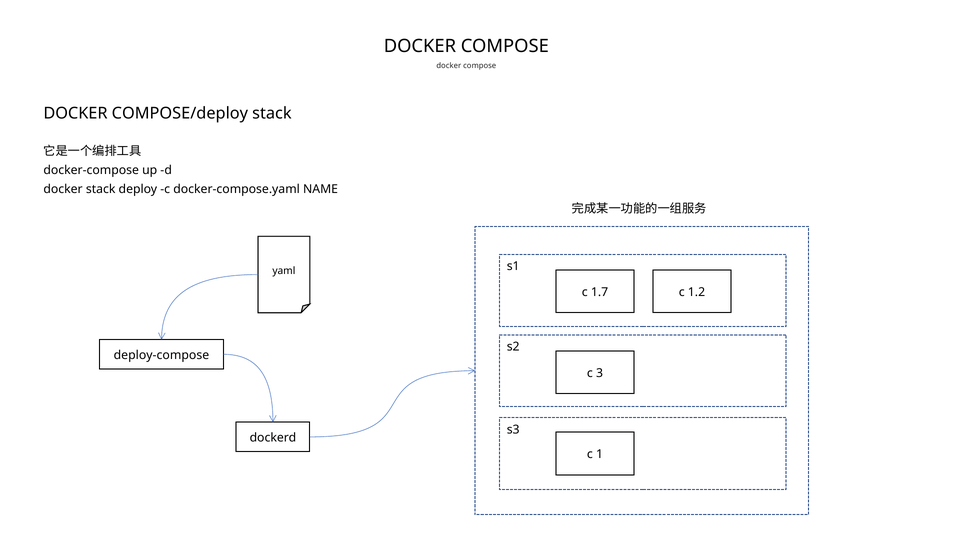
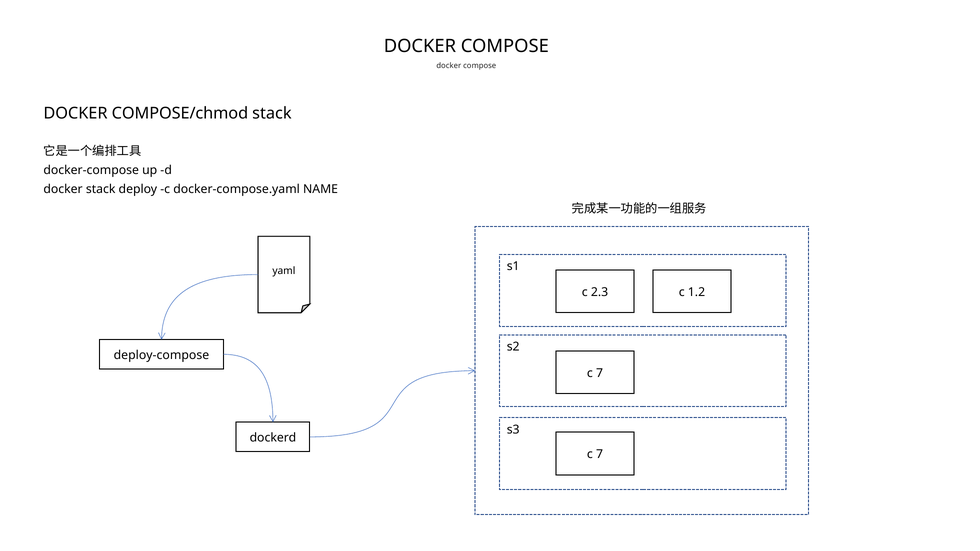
COMPOSE/deploy: COMPOSE/deploy -> COMPOSE/chmod
1.7: 1.7 -> 2.3
3 at (600, 373): 3 -> 7
1 at (600, 455): 1 -> 7
